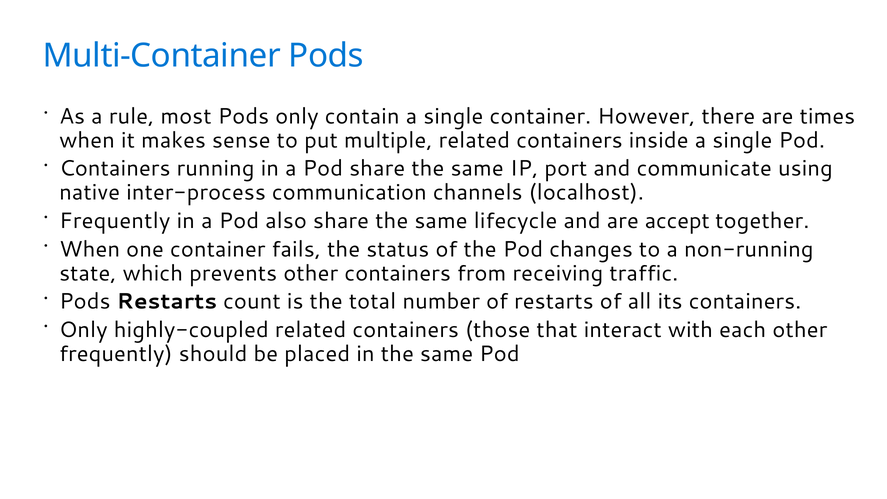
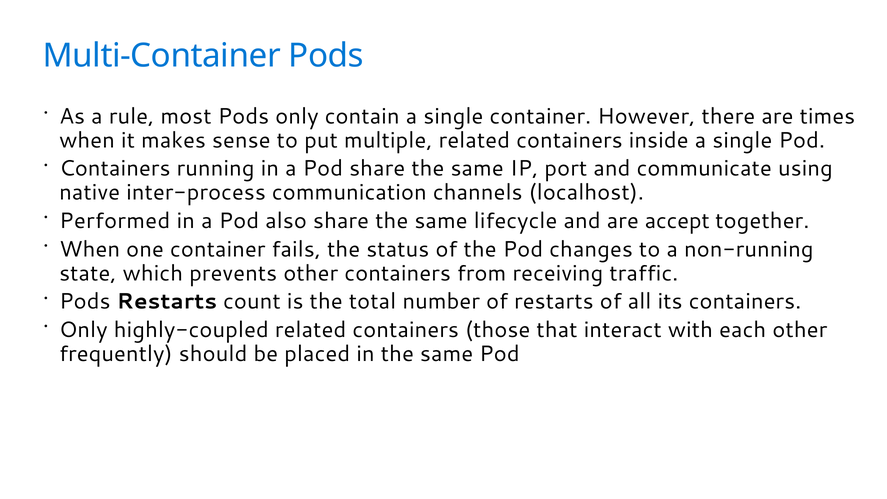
Frequently at (115, 221): Frequently -> Performed
